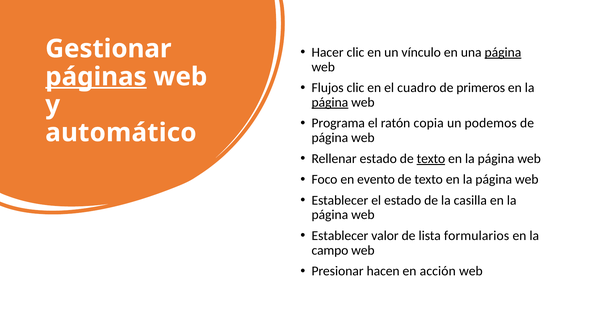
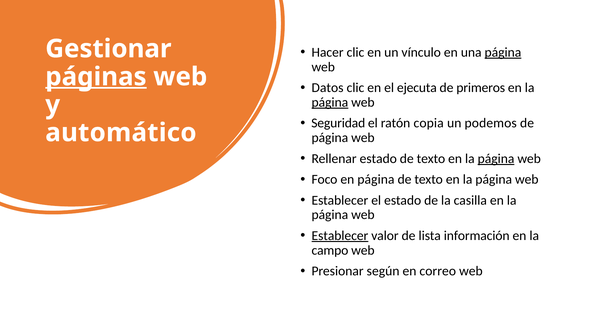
Flujos: Flujos -> Datos
cuadro: cuadro -> ejecuta
Programa: Programa -> Seguridad
texto at (431, 159) underline: present -> none
página at (496, 159) underline: none -> present
en evento: evento -> página
Establecer at (340, 236) underline: none -> present
formularios: formularios -> información
hacen: hacen -> según
acción: acción -> correo
